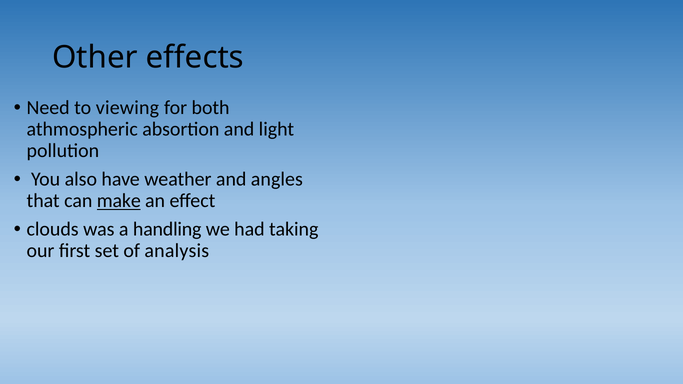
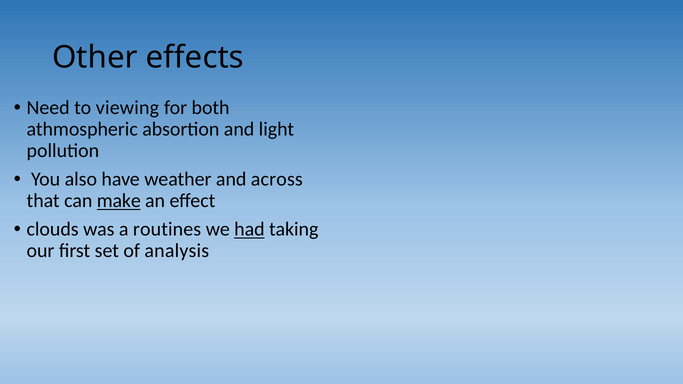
angles: angles -> across
handling: handling -> routines
had underline: none -> present
